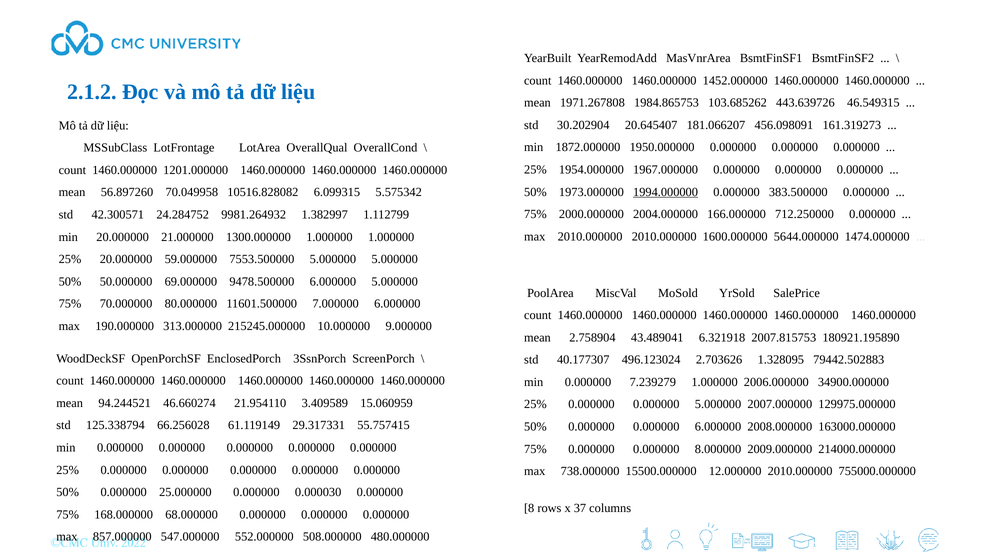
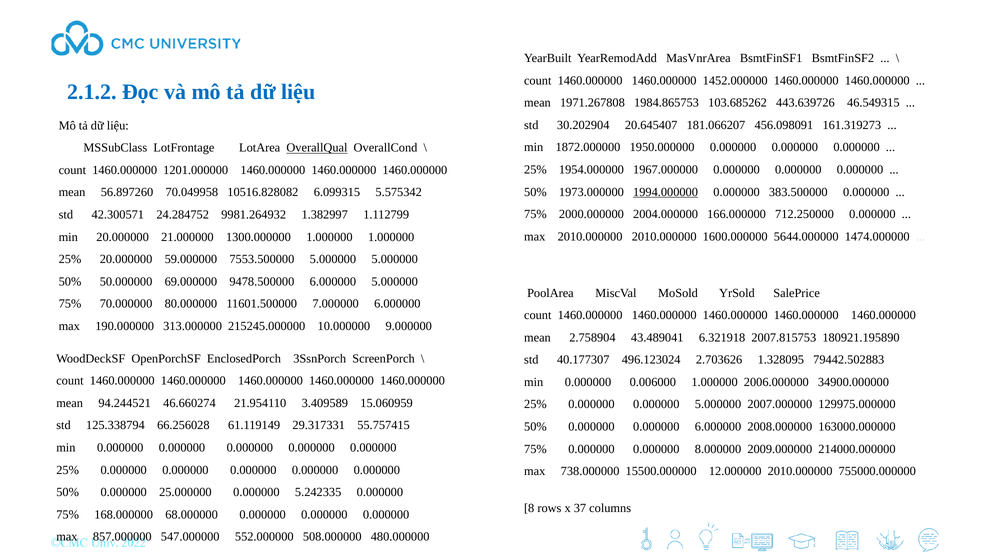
OverallQual underline: none -> present
7.239279: 7.239279 -> 0.006000
0.000030: 0.000030 -> 5.242335
